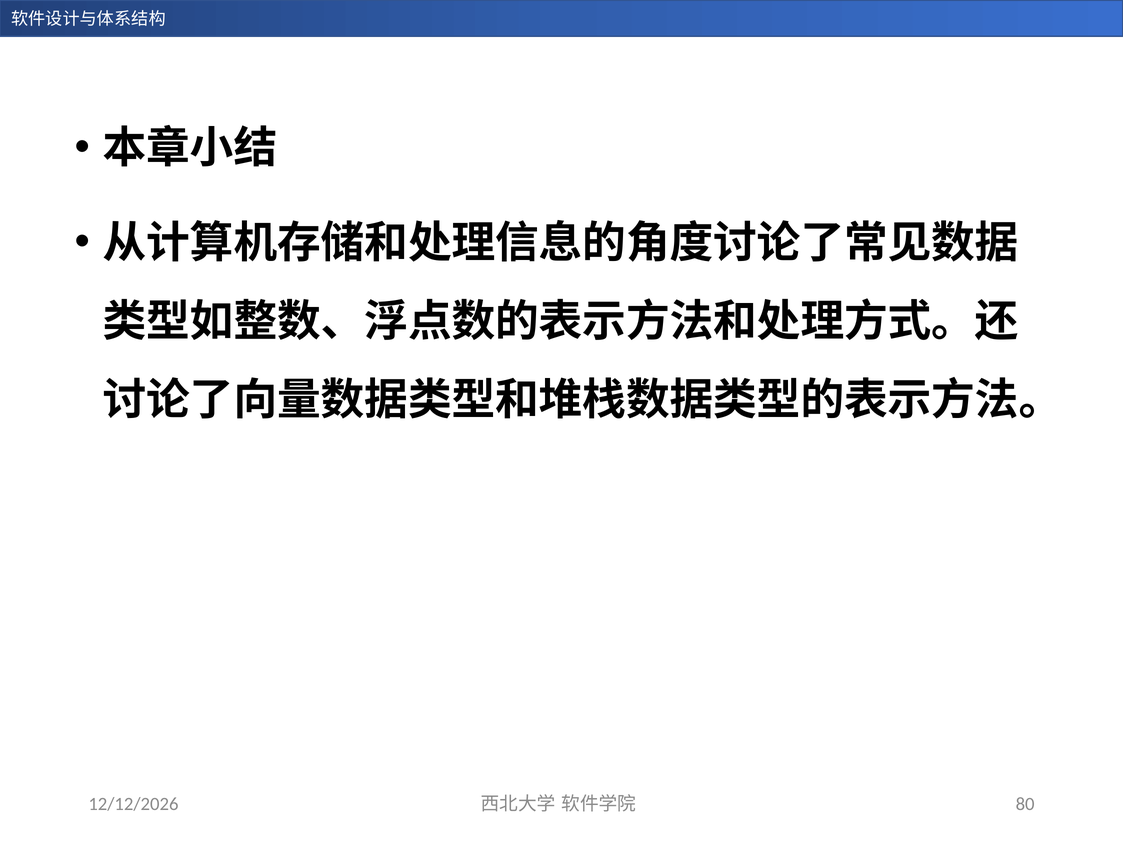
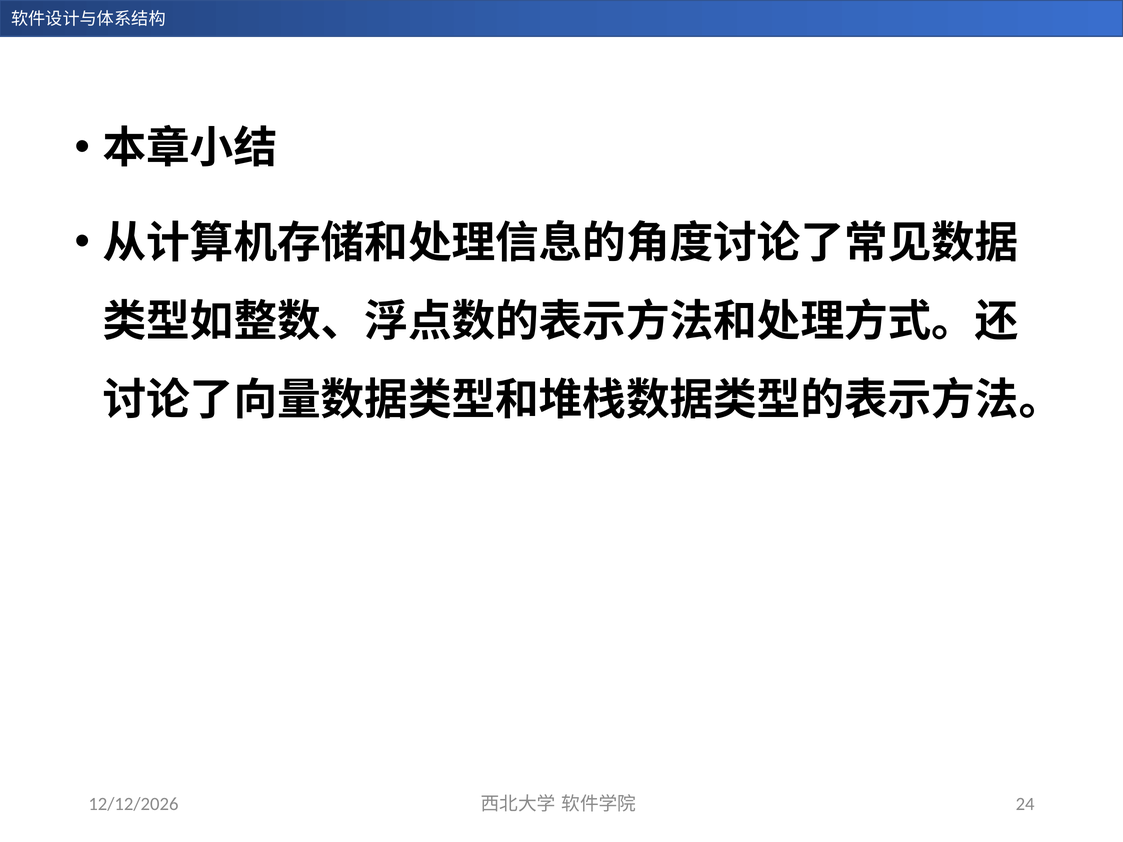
80: 80 -> 24
